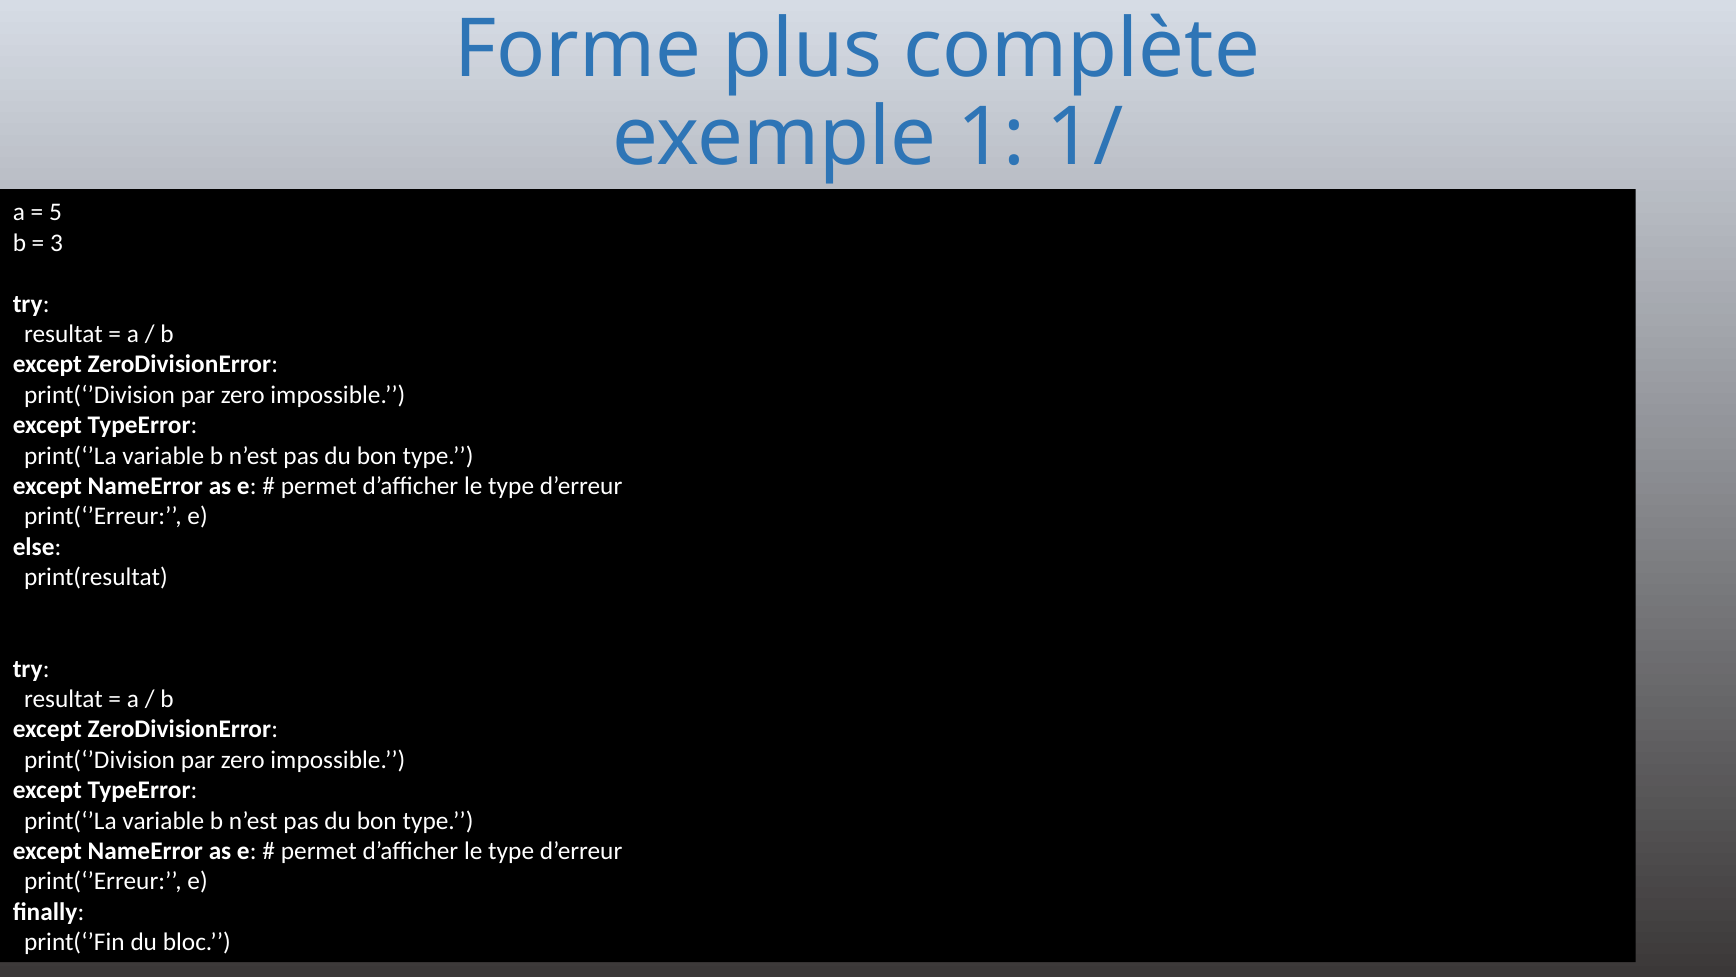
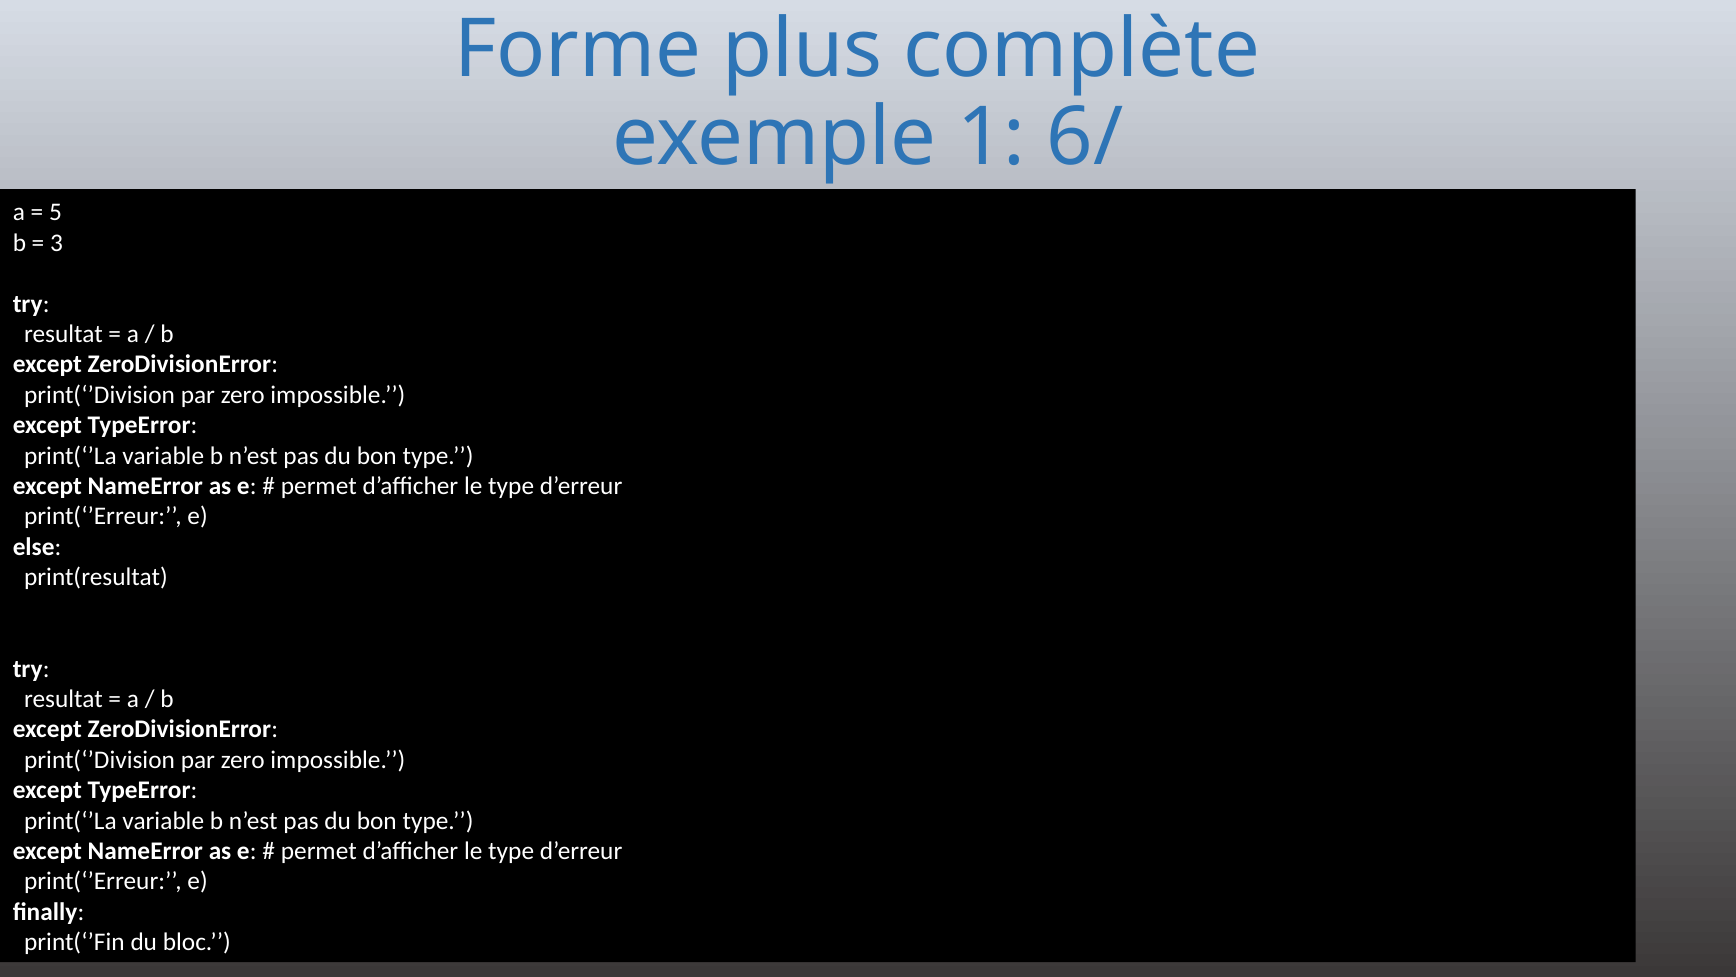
1/: 1/ -> 6/
